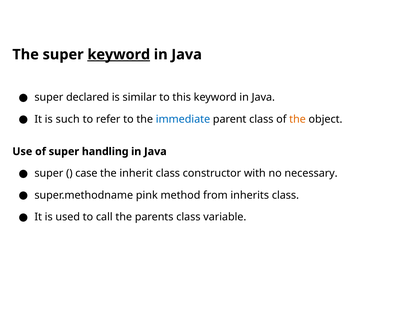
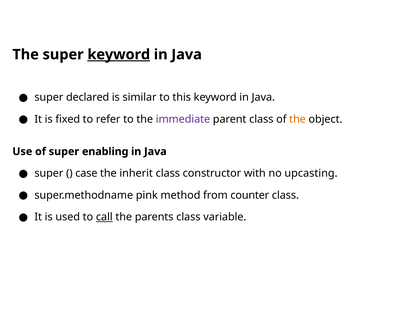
such: such -> fixed
immediate colour: blue -> purple
handling: handling -> enabling
necessary: necessary -> upcasting
inherits: inherits -> counter
call underline: none -> present
